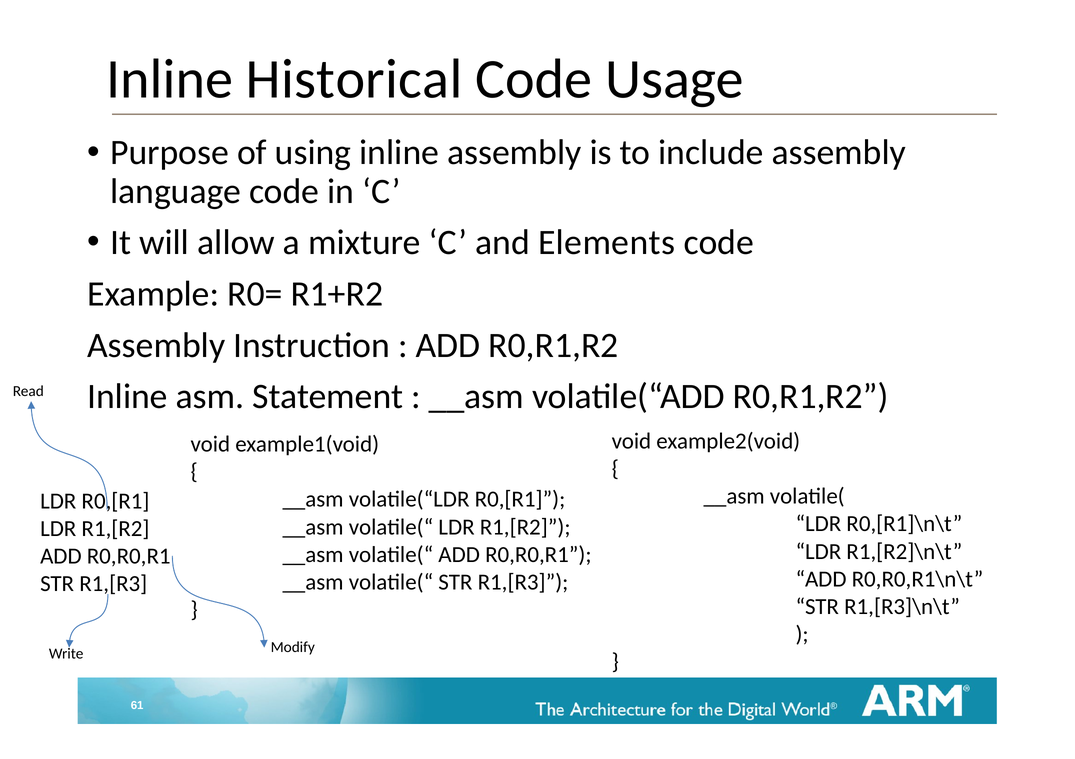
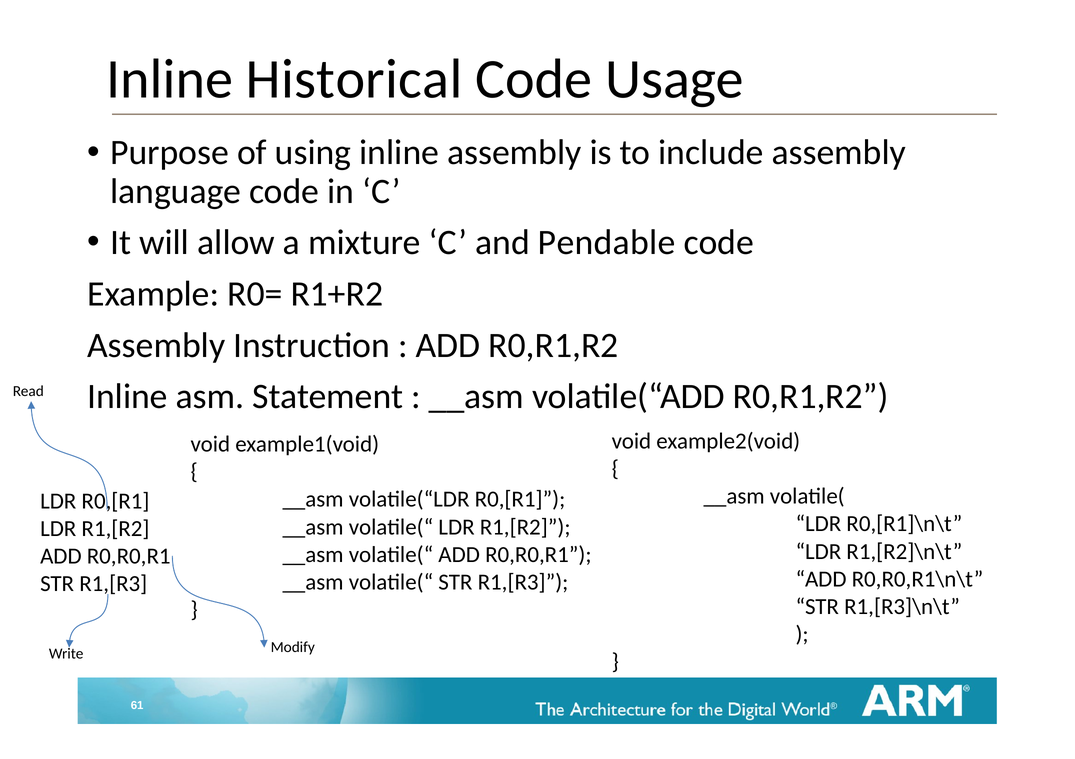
Elements: Elements -> Pendable
